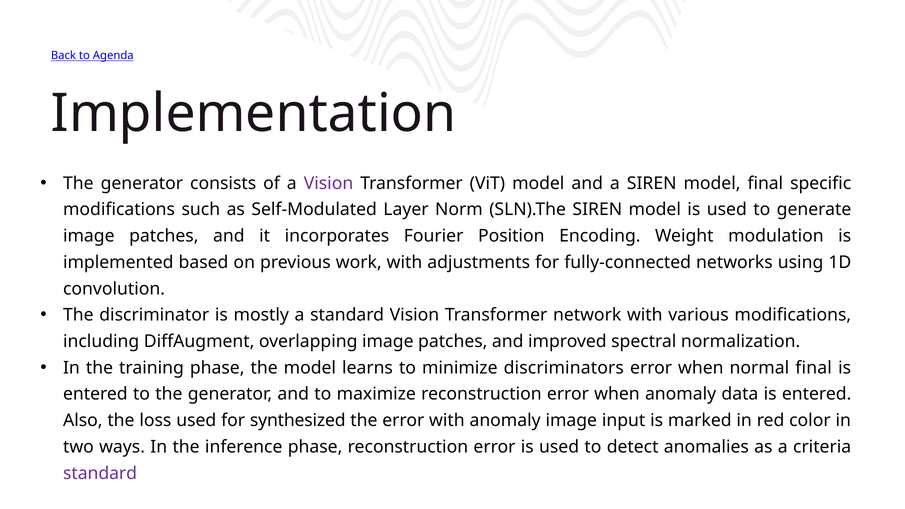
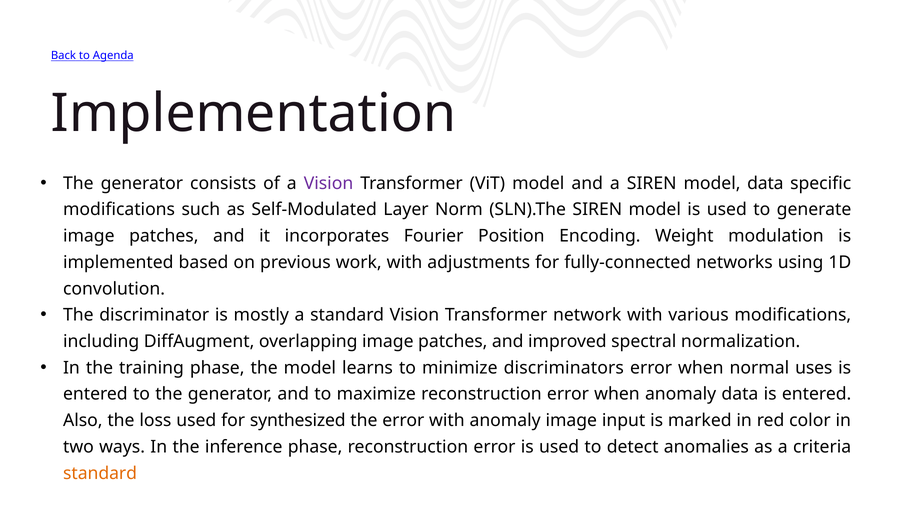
model final: final -> data
normal final: final -> uses
standard at (100, 473) colour: purple -> orange
